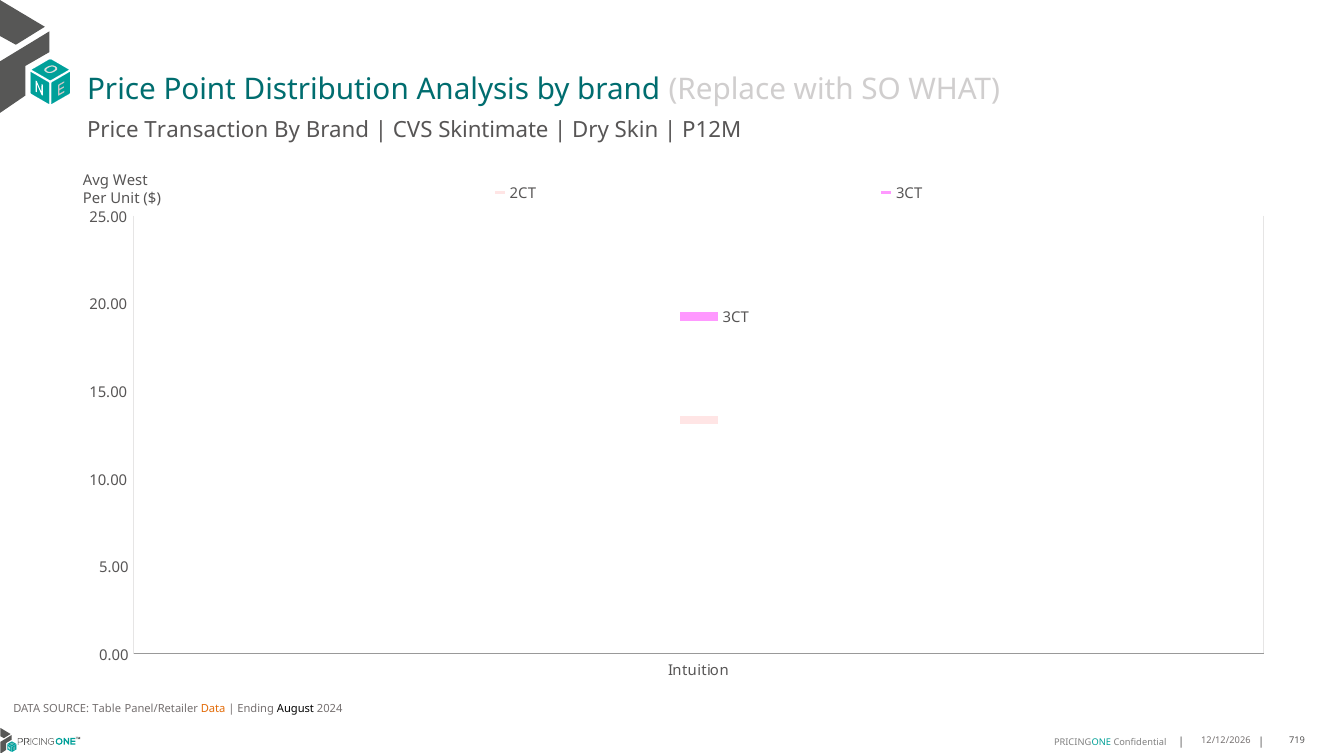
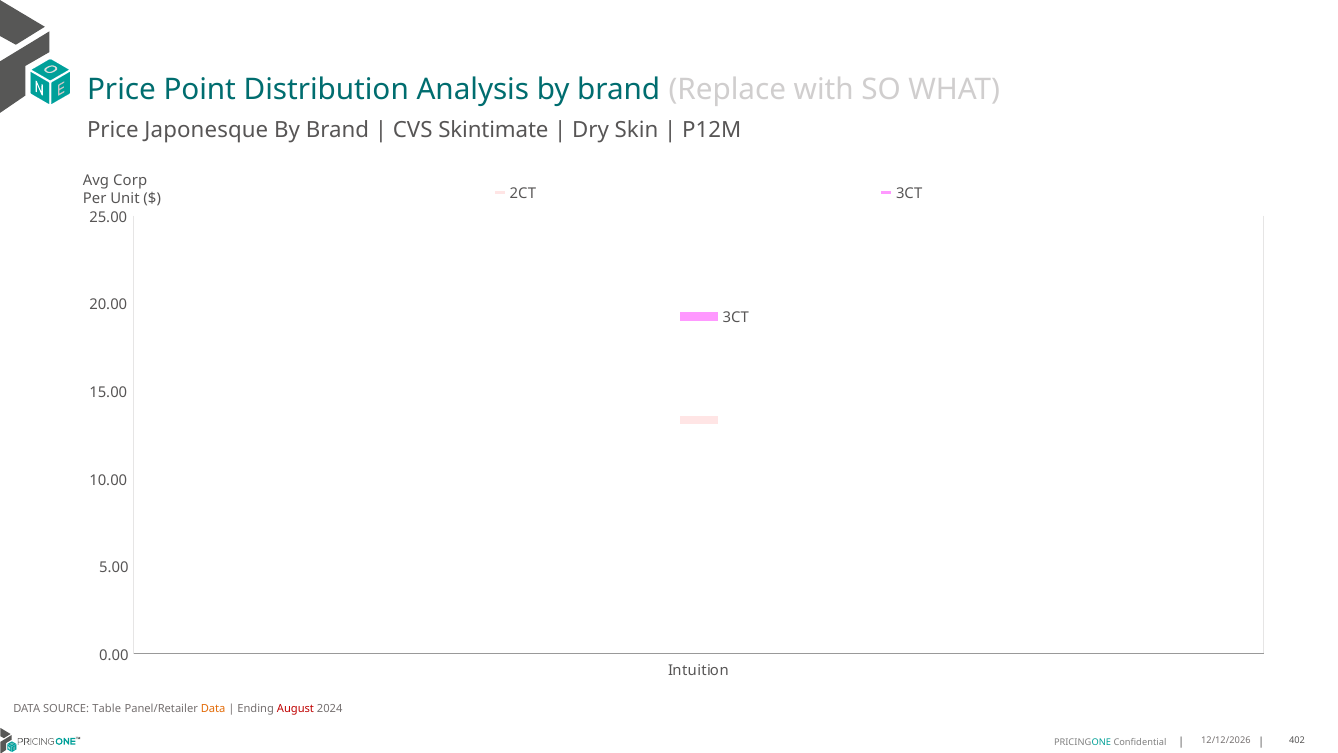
Transaction: Transaction -> Japonesque
West: West -> Corp
August colour: black -> red
719: 719 -> 402
